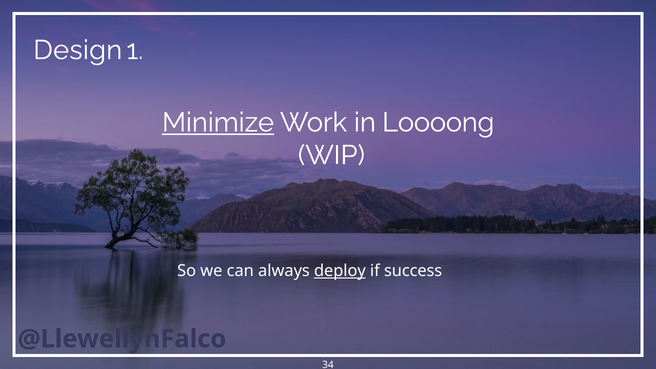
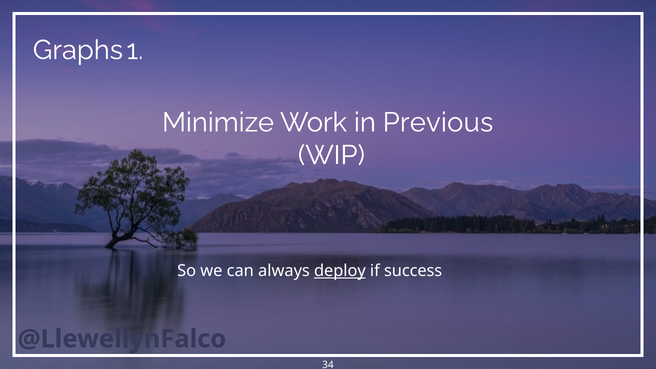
Design: Design -> Graphs
Minimize underline: present -> none
Loooong: Loooong -> Previous
